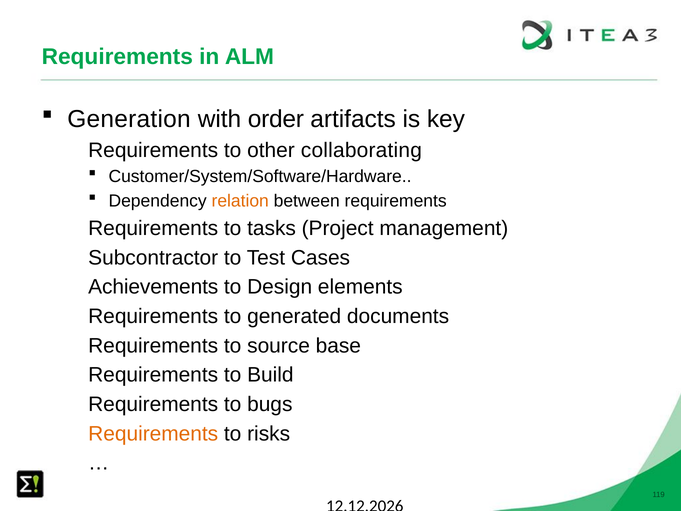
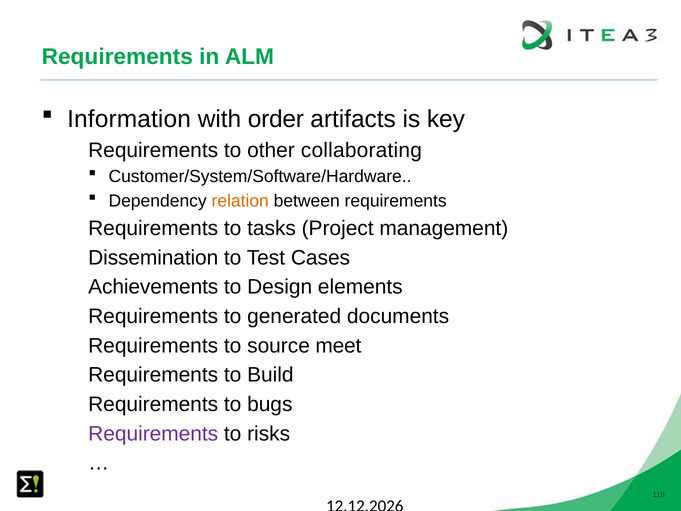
Generation: Generation -> Information
Subcontractor: Subcontractor -> Dissemination
base: base -> meet
Requirements at (153, 433) colour: orange -> purple
